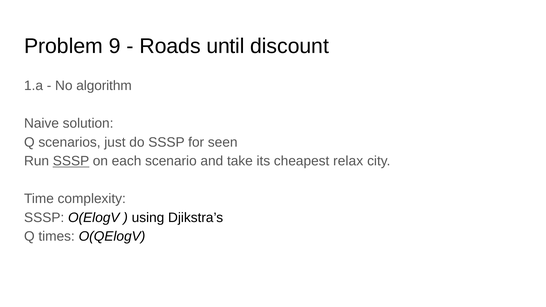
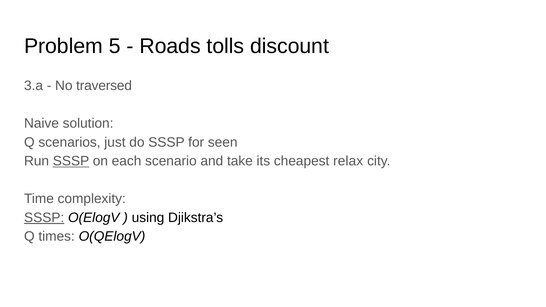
9: 9 -> 5
until: until -> tolls
1.a: 1.a -> 3.a
algorithm: algorithm -> traversed
SSSP at (44, 218) underline: none -> present
